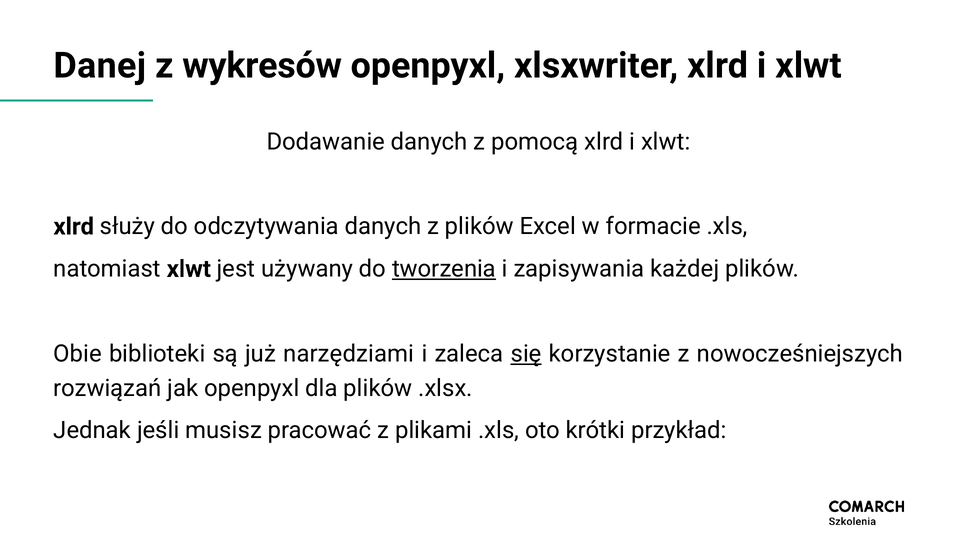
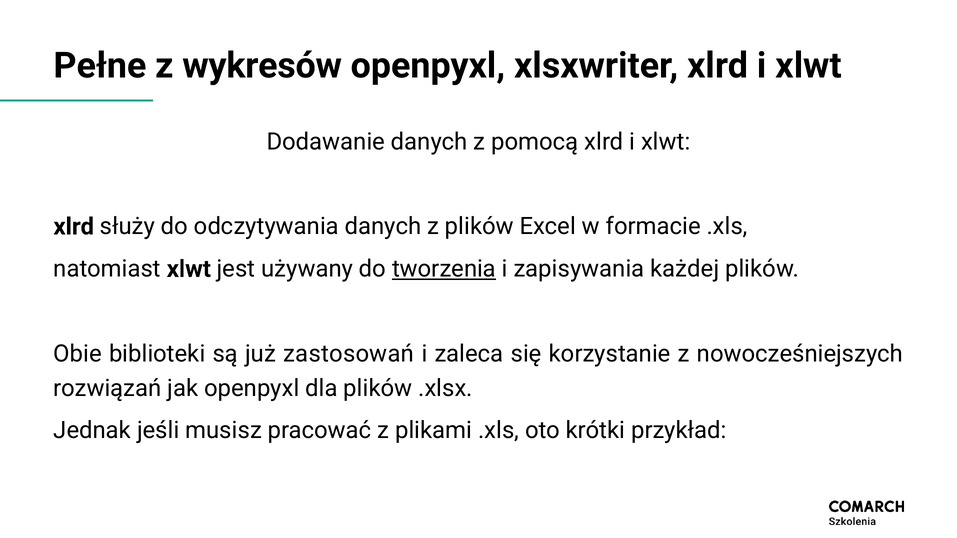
Danej: Danej -> Pełne
narzędziami: narzędziami -> zastosowań
się underline: present -> none
